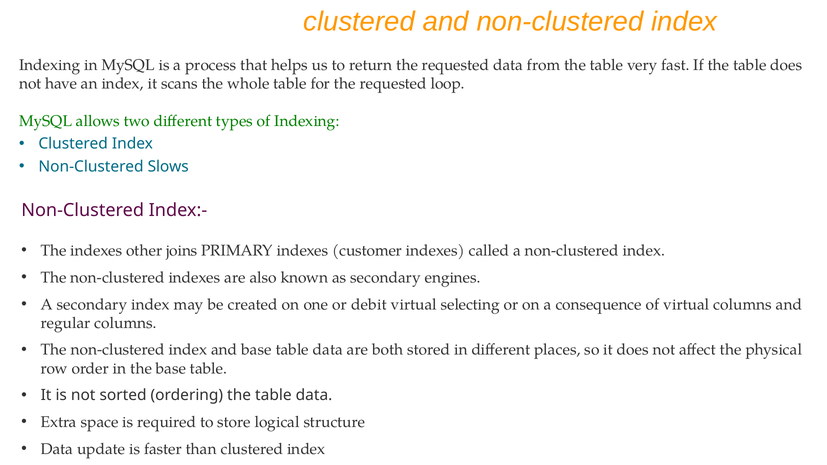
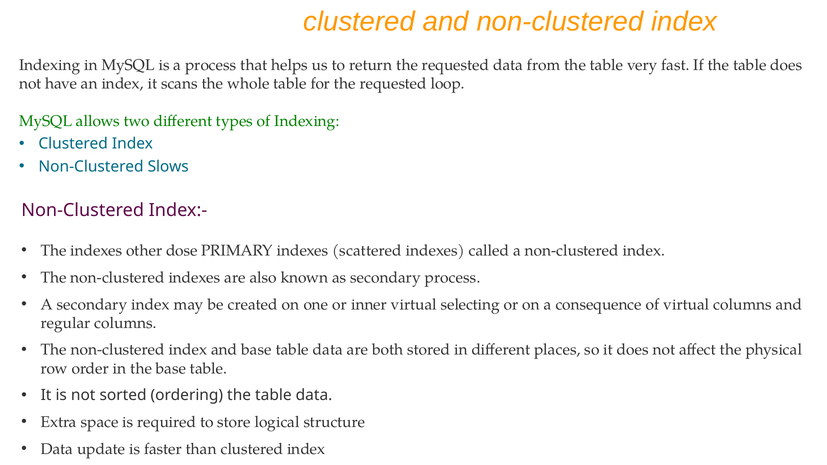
joins: joins -> dose
customer: customer -> scattered
secondary engines: engines -> process
debit: debit -> inner
